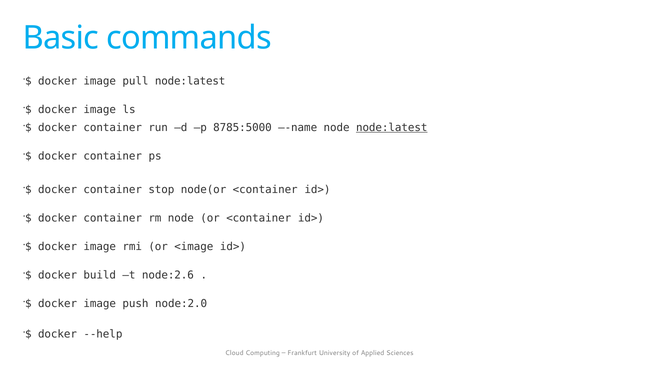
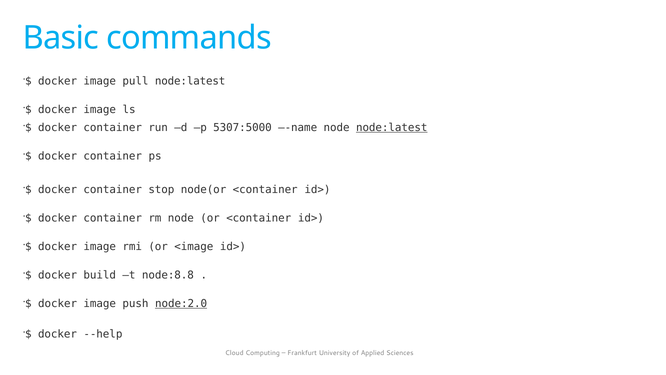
8785:5000: 8785:5000 -> 5307:5000
node:2.6: node:2.6 -> node:8.8
node:2.0 underline: none -> present
